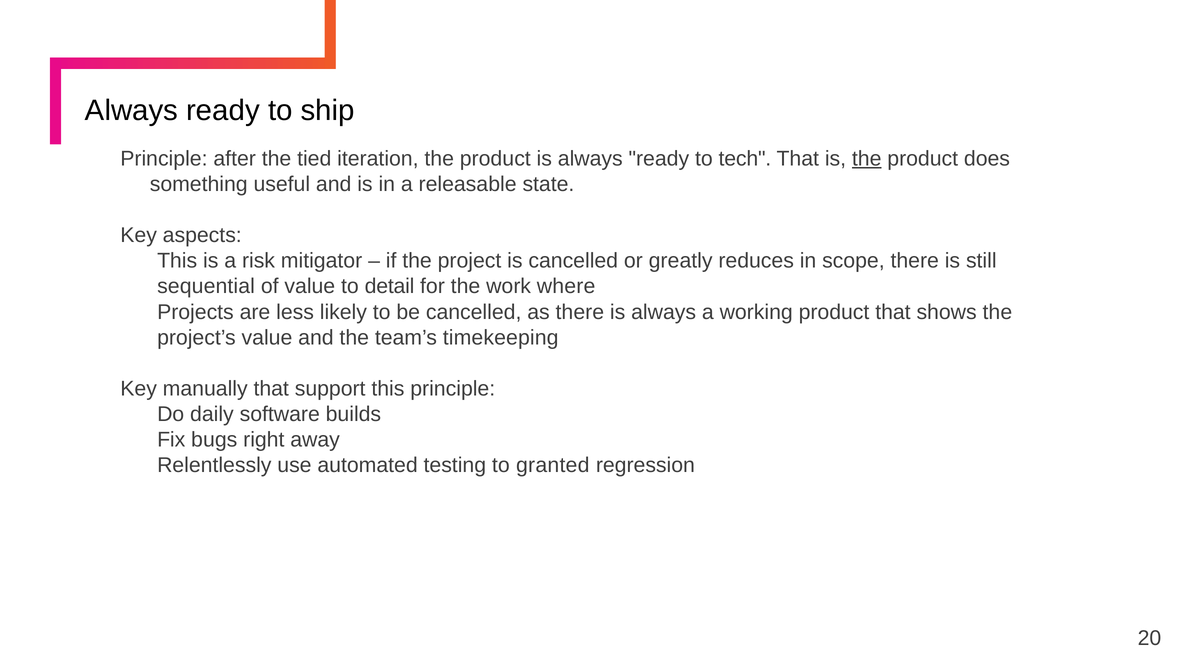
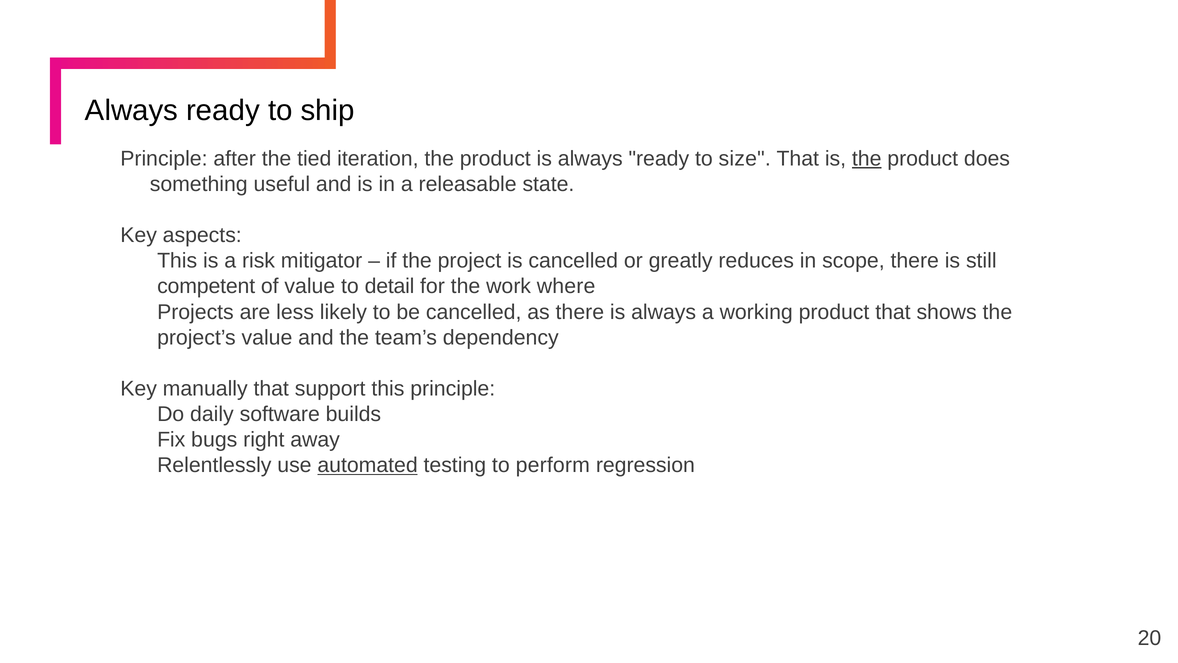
tech: tech -> size
sequential: sequential -> competent
timekeeping: timekeeping -> dependency
automated underline: none -> present
granted: granted -> perform
